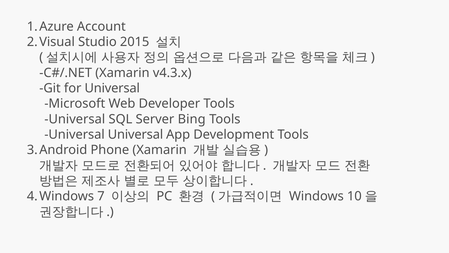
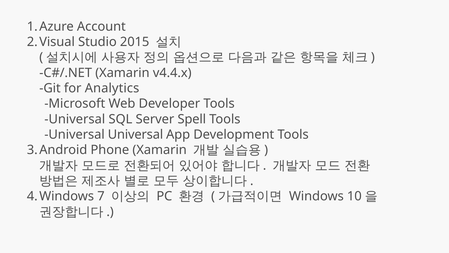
v4.3.x: v4.3.x -> v4.4.x
for Universal: Universal -> Analytics
Bing: Bing -> Spell
